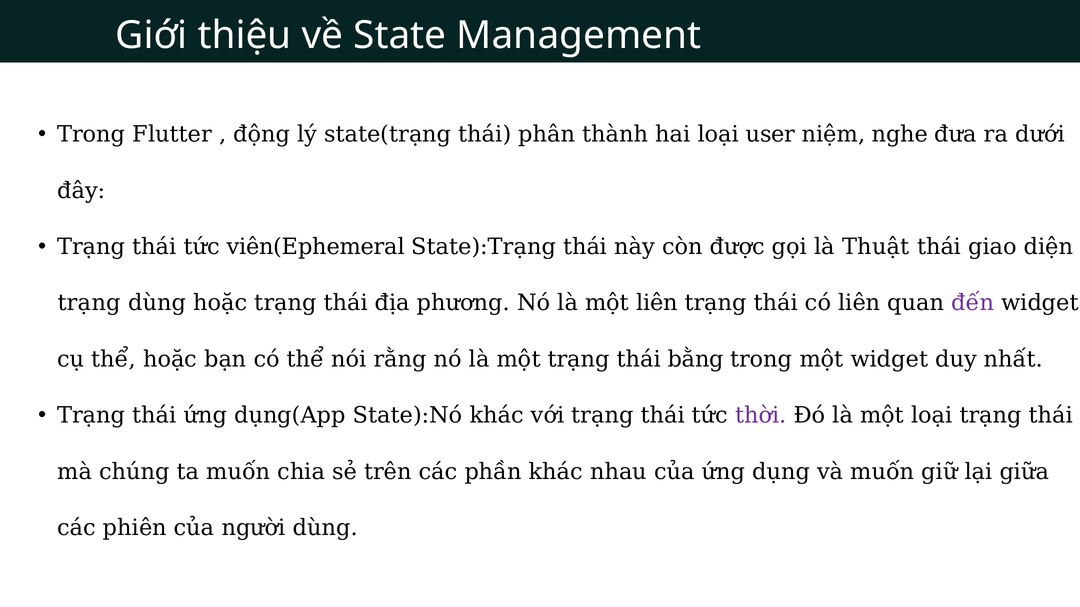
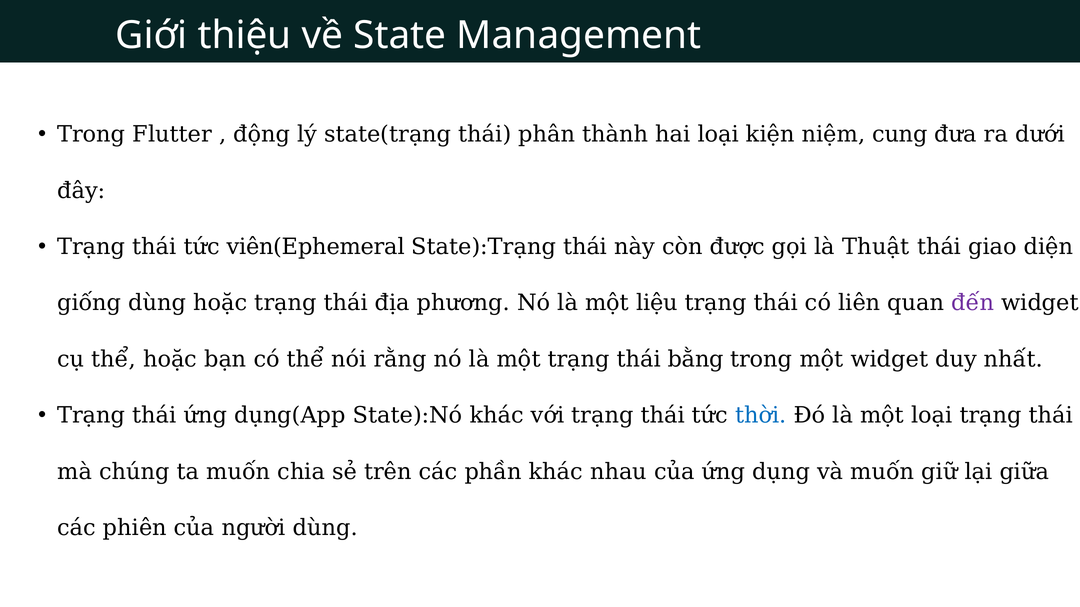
user: user -> kiện
nghe: nghe -> cung
trạng at (89, 303): trạng -> giống
một liên: liên -> liệu
thời colour: purple -> blue
